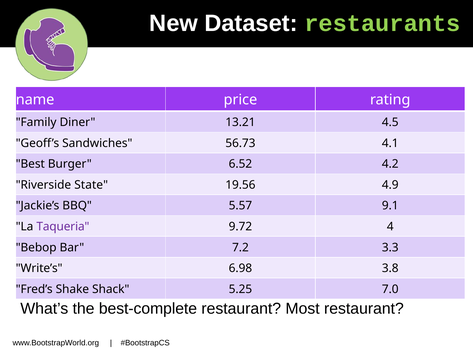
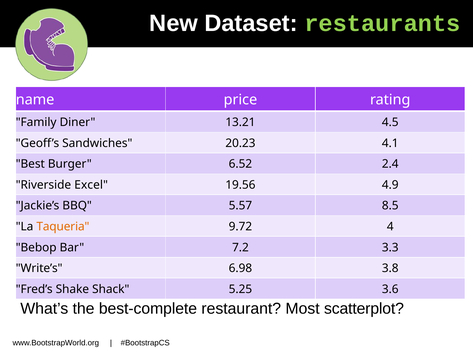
56.73: 56.73 -> 20.23
4.2: 4.2 -> 2.4
State: State -> Excel
9.1: 9.1 -> 8.5
Taqueria colour: purple -> orange
7.0: 7.0 -> 3.6
Most restaurant: restaurant -> scatterplot
